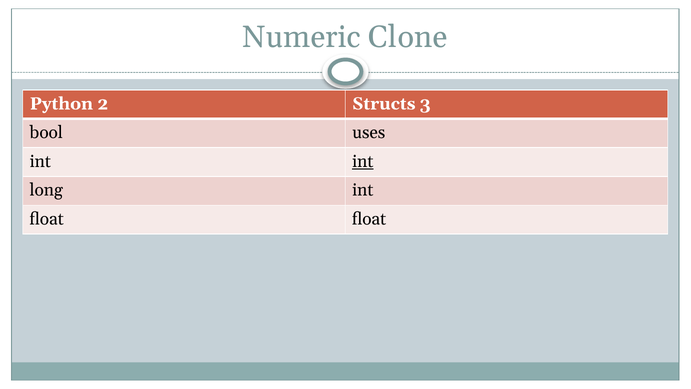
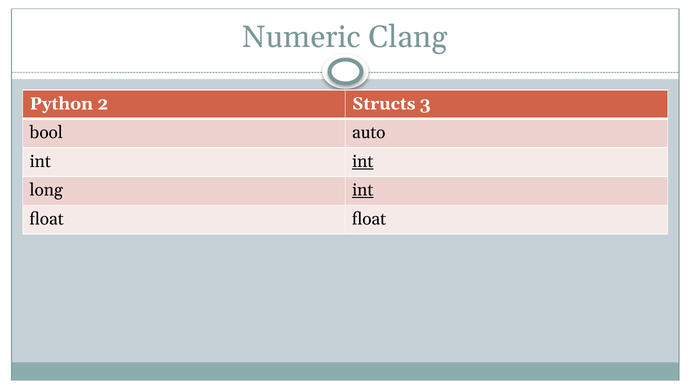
Clone: Clone -> Clang
uses: uses -> auto
int at (363, 190) underline: none -> present
